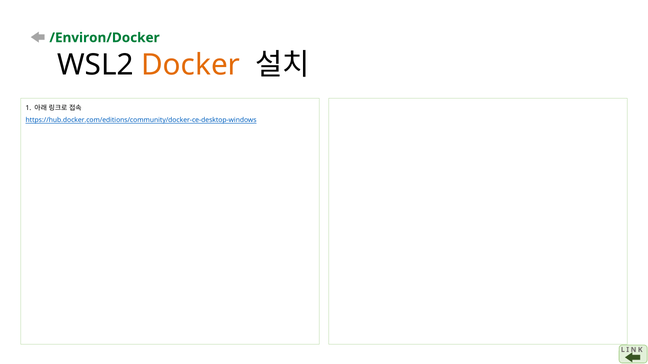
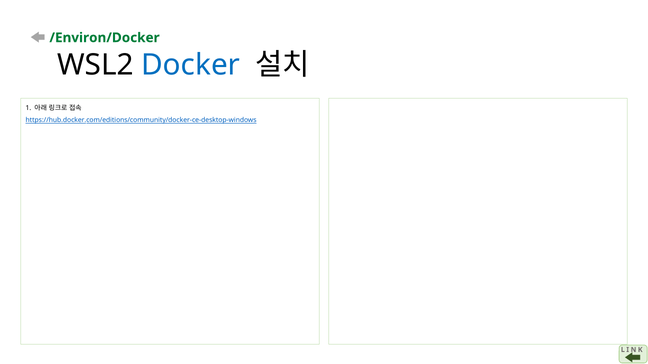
Docker colour: orange -> blue
